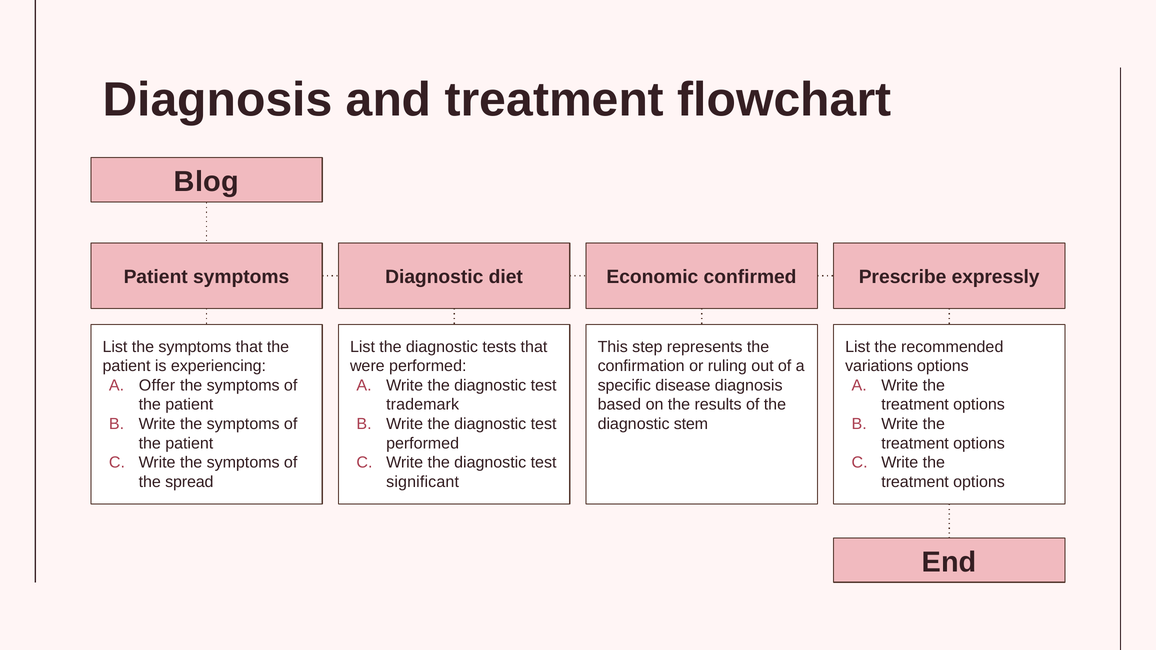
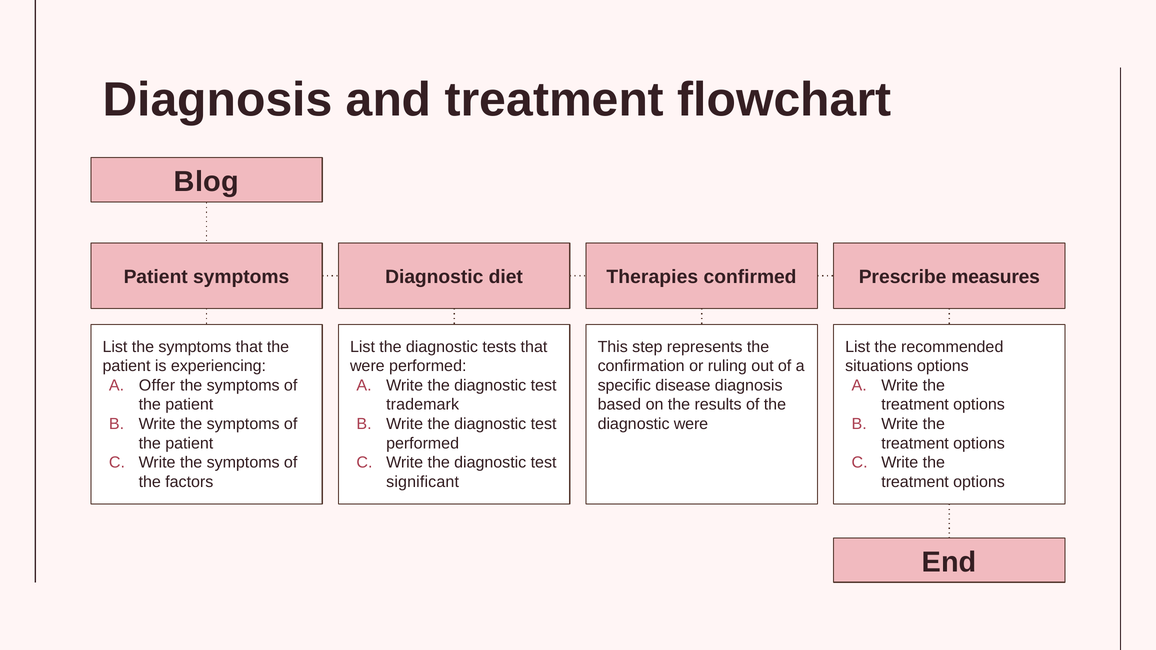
Economic: Economic -> Therapies
expressly: expressly -> measures
variations: variations -> situations
diagnostic stem: stem -> were
spread: spread -> factors
